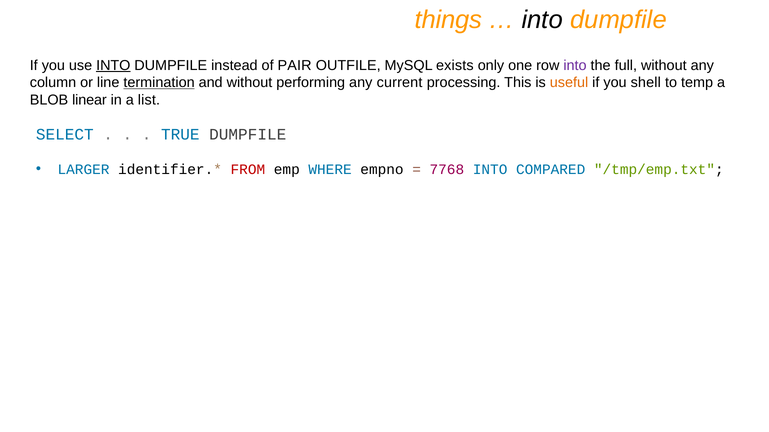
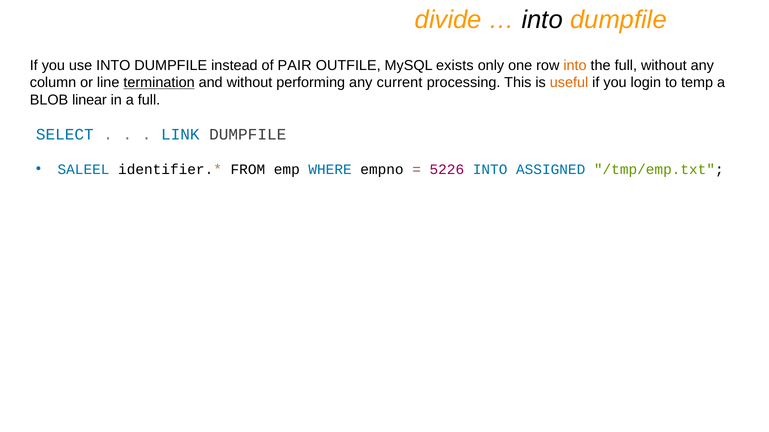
things: things -> divide
INTO at (113, 65) underline: present -> none
into at (575, 65) colour: purple -> orange
shell: shell -> login
a list: list -> full
TRUE: TRUE -> LINK
LARGER: LARGER -> SALEEL
FROM colour: red -> black
7768: 7768 -> 5226
COMPARED: COMPARED -> ASSIGNED
